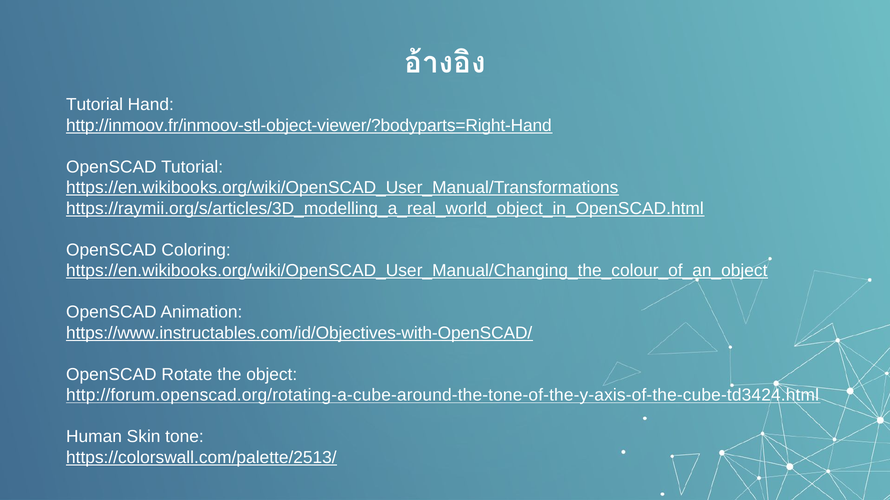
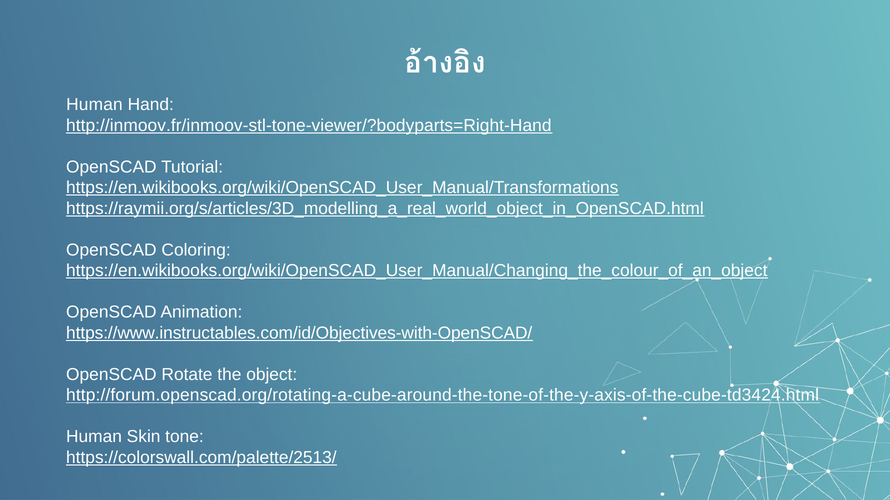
Tutorial at (95, 105): Tutorial -> Human
http://inmoov.fr/inmoov-stl-object-viewer/?bodyparts=Right-Hand: http://inmoov.fr/inmoov-stl-object-viewer/?bodyparts=Right-Hand -> http://inmoov.fr/inmoov-stl-tone-viewer/?bodyparts=Right-Hand
